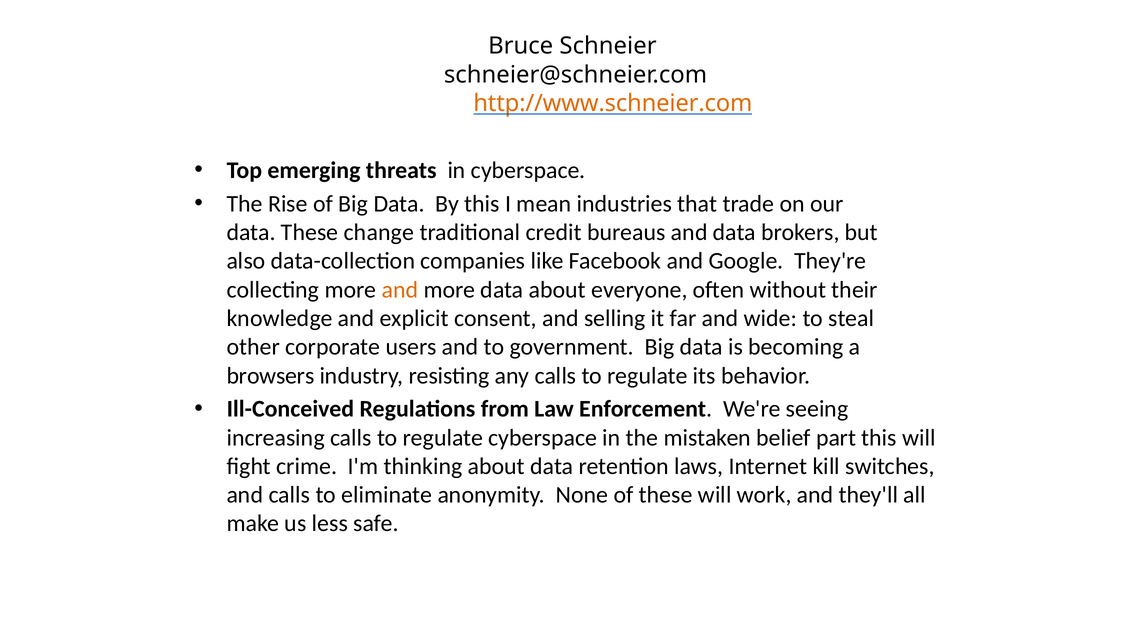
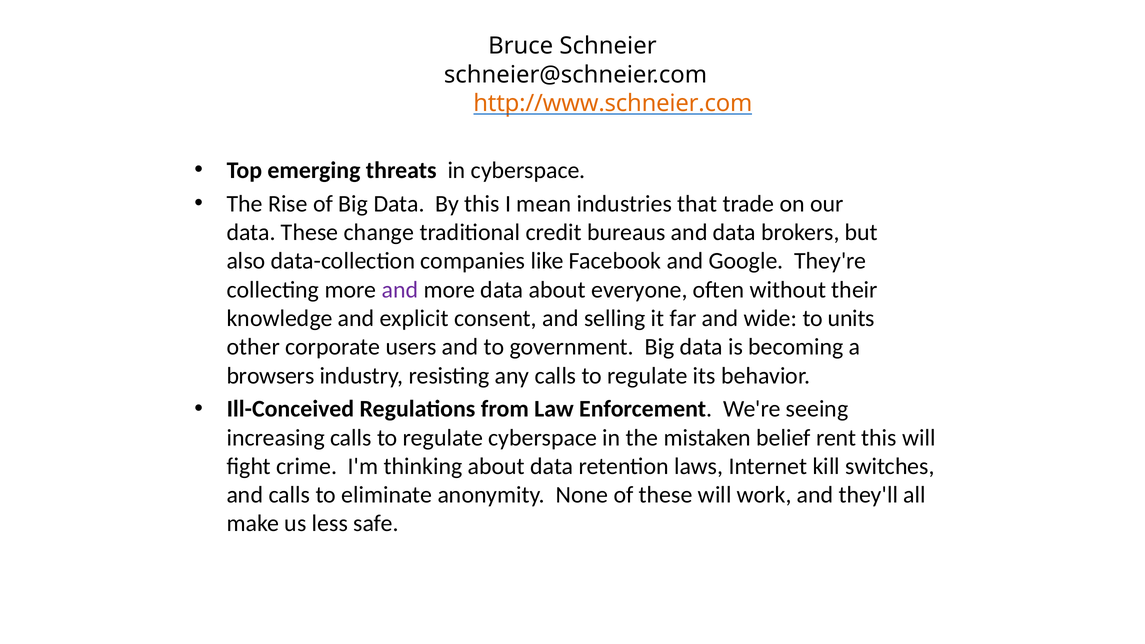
and at (400, 290) colour: orange -> purple
steal: steal -> units
part: part -> rent
